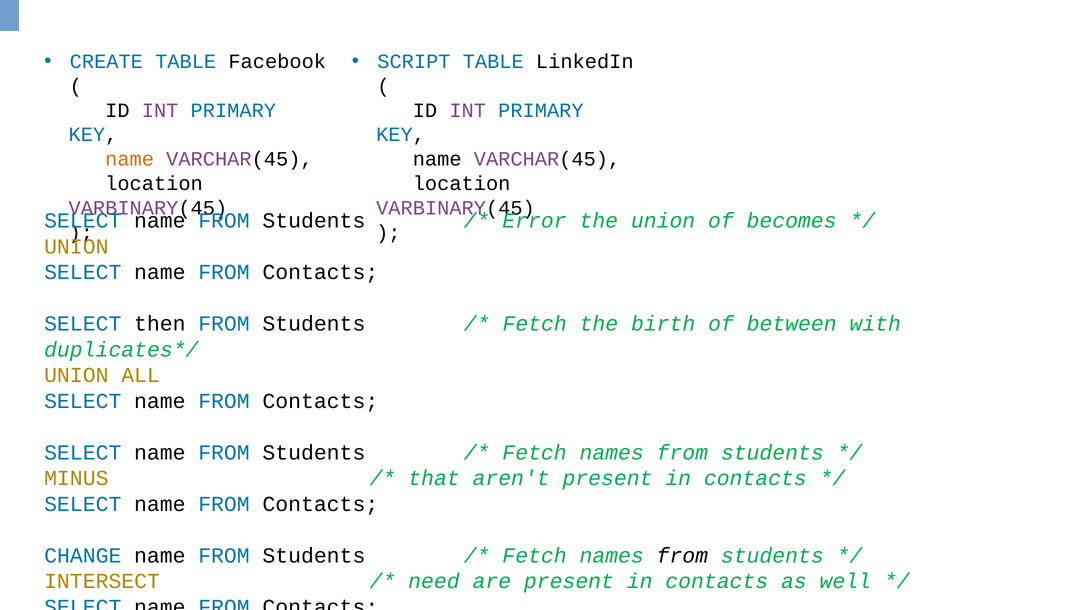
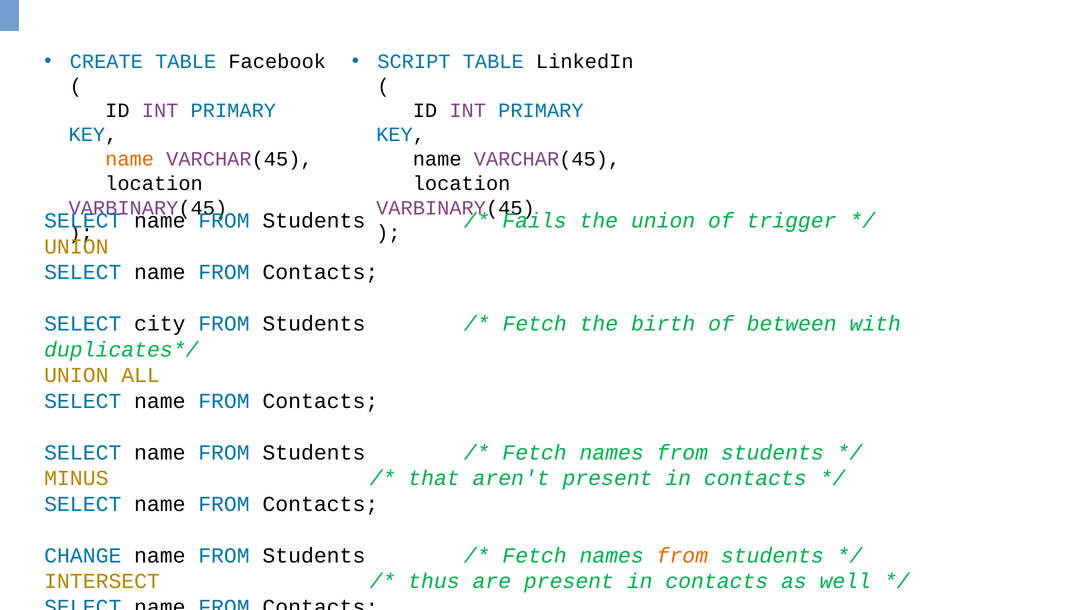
Error: Error -> Fails
becomes: becomes -> trigger
then: then -> city
from at (682, 556) colour: black -> orange
need: need -> thus
